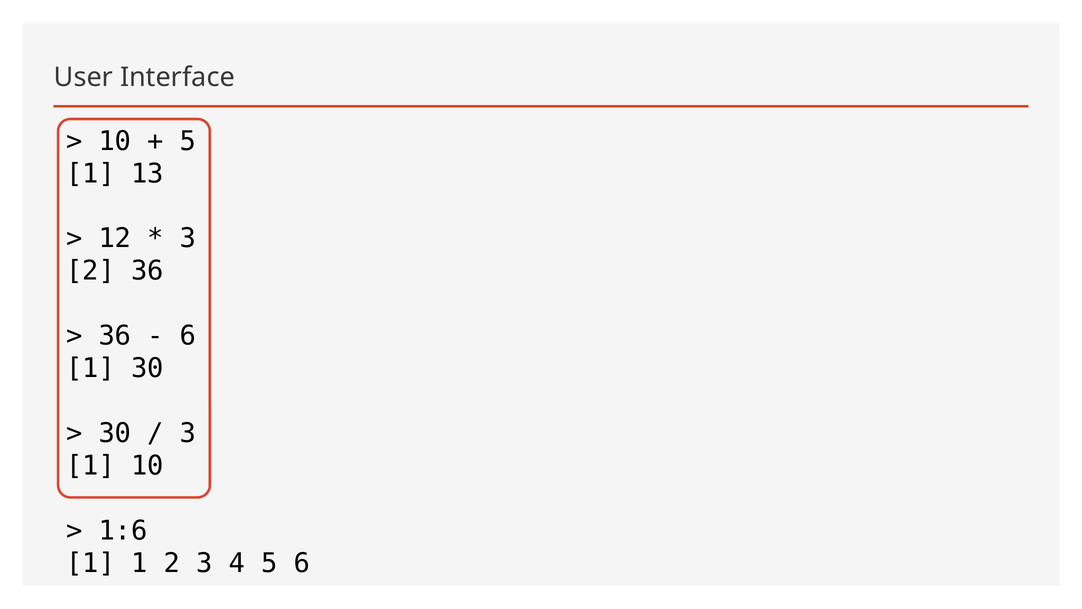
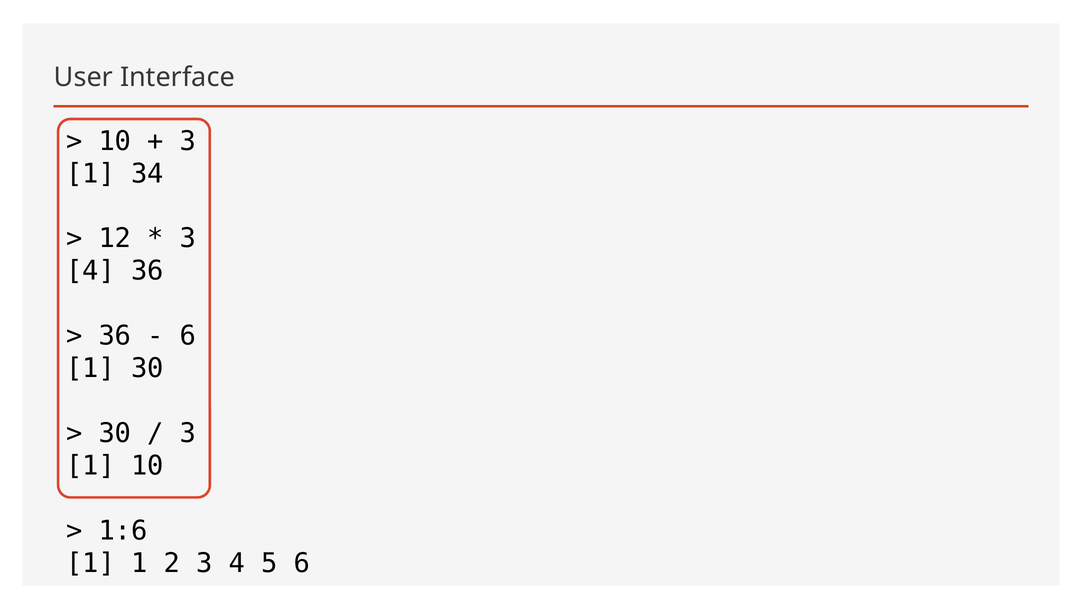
5 at (188, 141): 5 -> 3
13: 13 -> 34
2 at (90, 271): 2 -> 4
